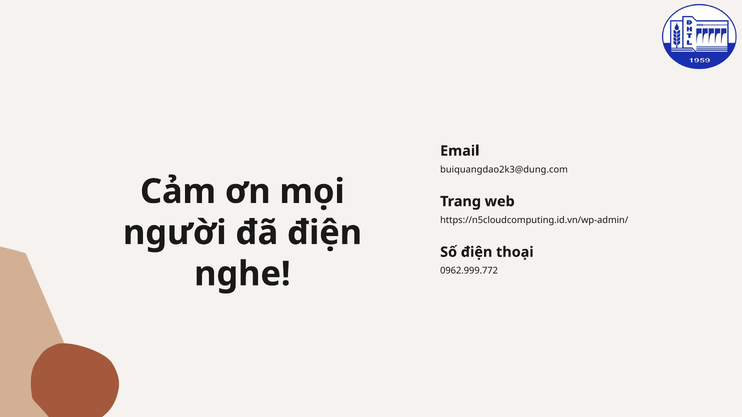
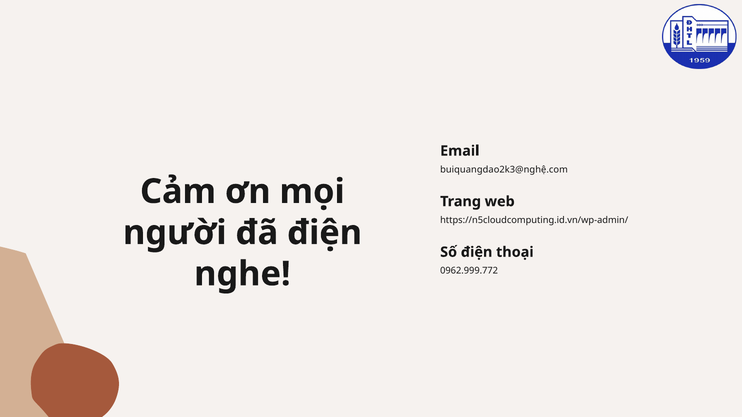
buiquangdao2k3@dung.com: buiquangdao2k3@dung.com -> buiquangdao2k3@nghệ.com
